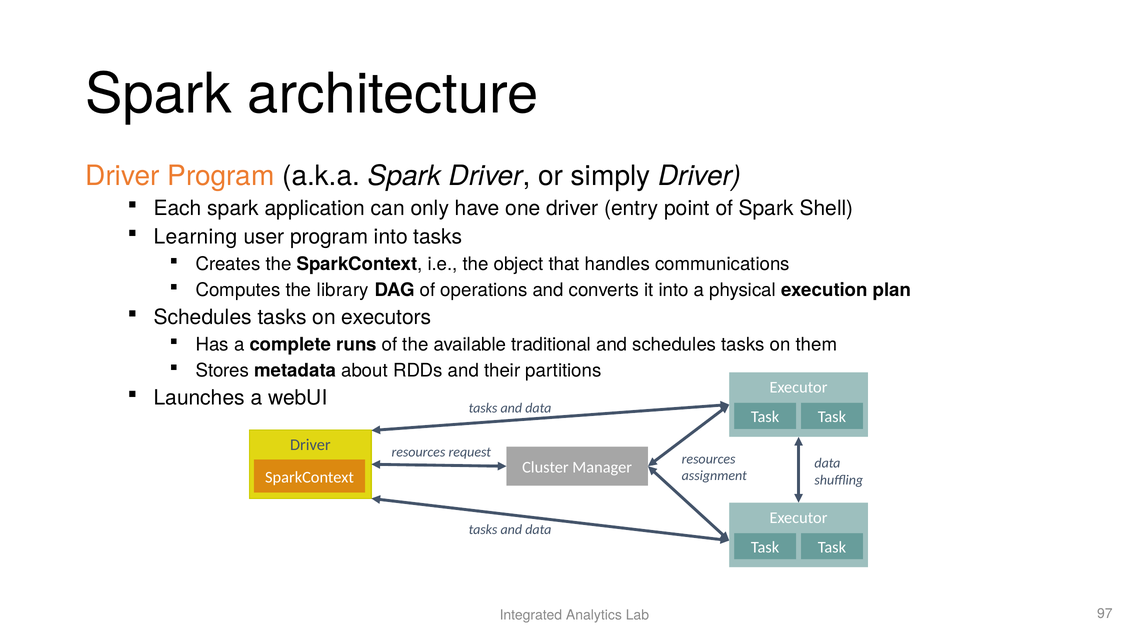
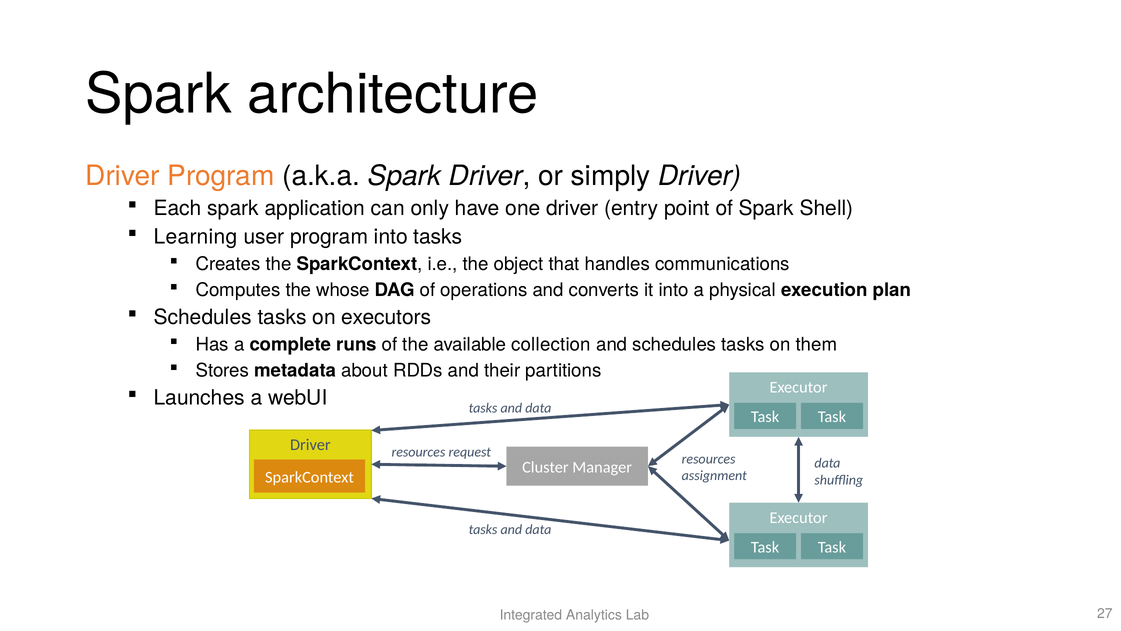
library: library -> whose
traditional: traditional -> collection
97: 97 -> 27
